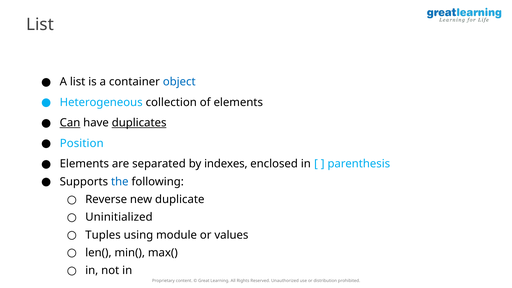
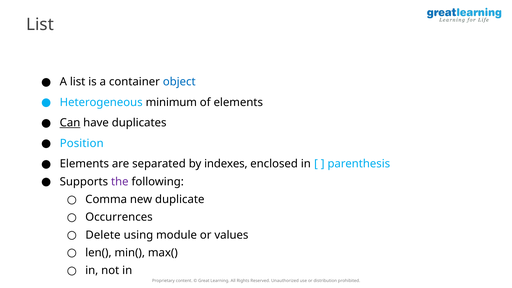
collection: collection -> minimum
duplicates underline: present -> none
the colour: blue -> purple
Reverse: Reverse -> Comma
Uninitialized: Uninitialized -> Occurrences
Tuples: Tuples -> Delete
